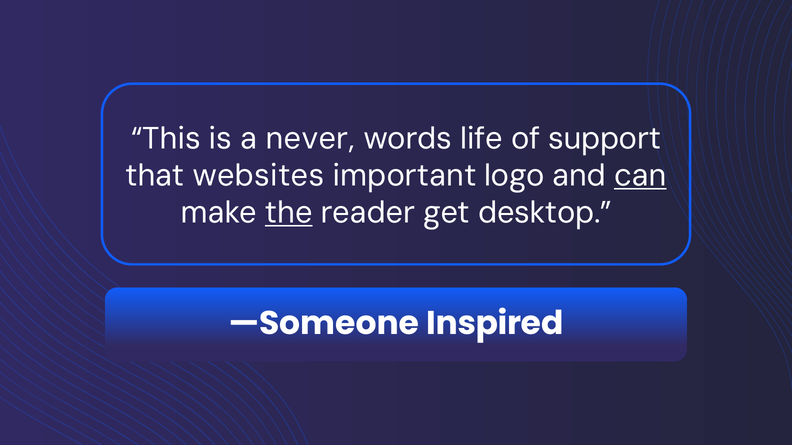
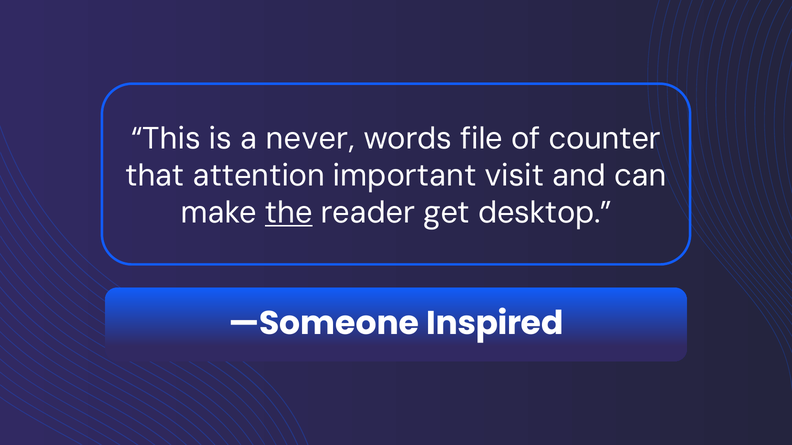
life: life -> file
support: support -> counter
websites: websites -> attention
logo: logo -> visit
can underline: present -> none
